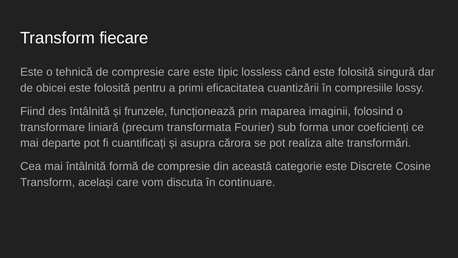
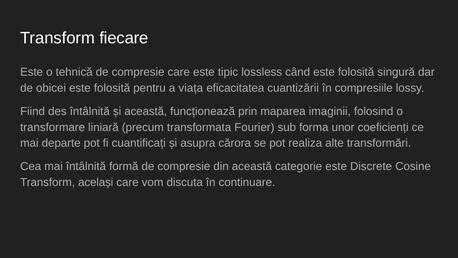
primi: primi -> viața
și frunzele: frunzele -> această
